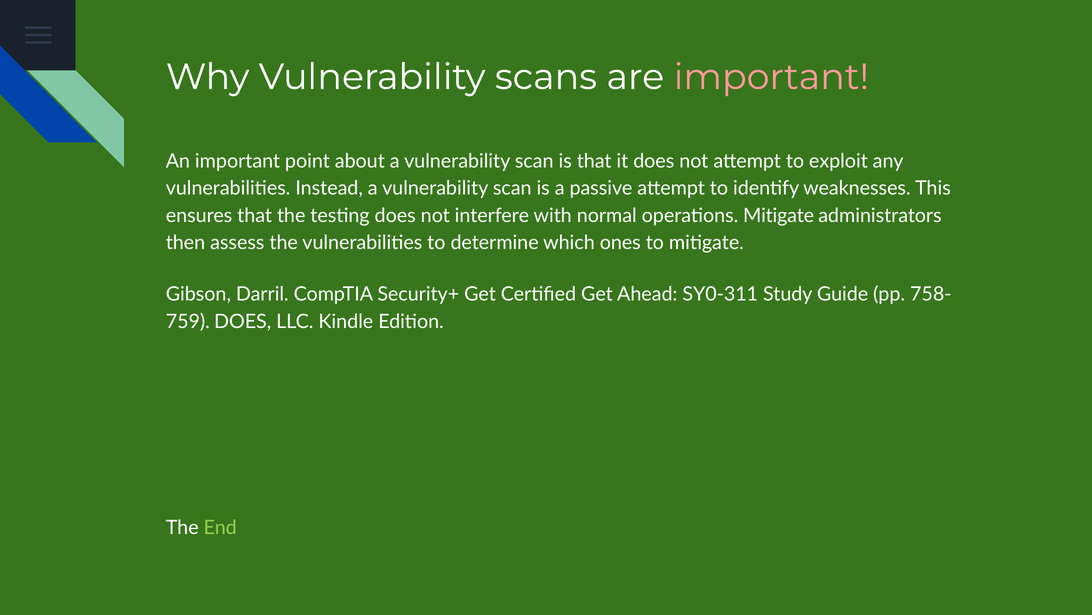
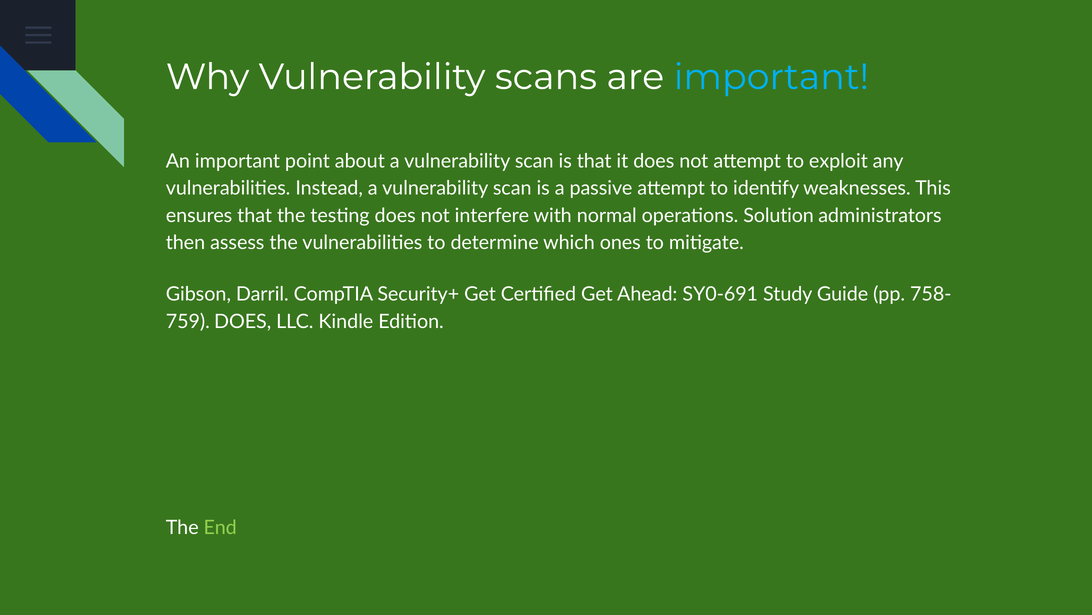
important at (771, 77) colour: pink -> light blue
operations Mitigate: Mitigate -> Solution
SY0-311: SY0-311 -> SY0-691
